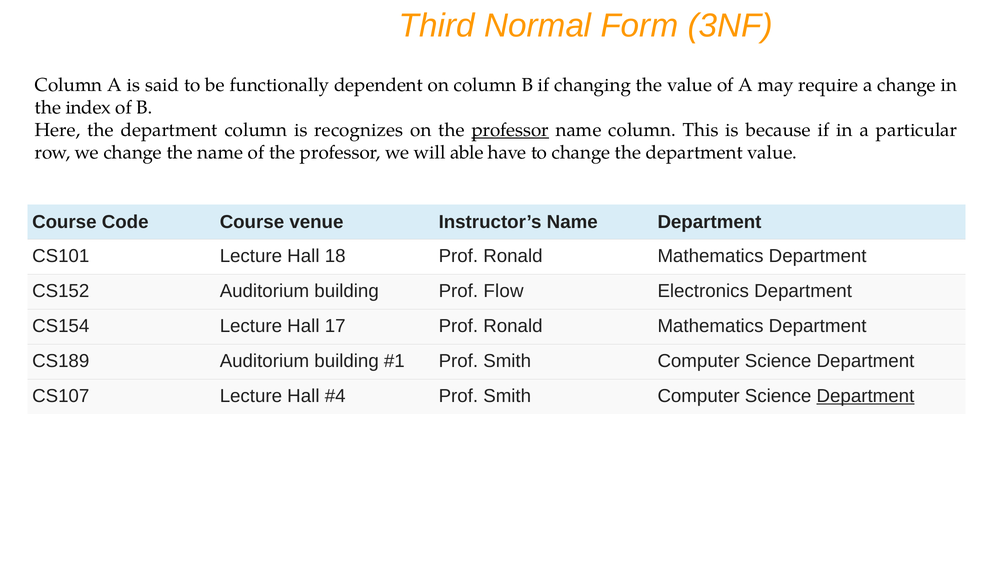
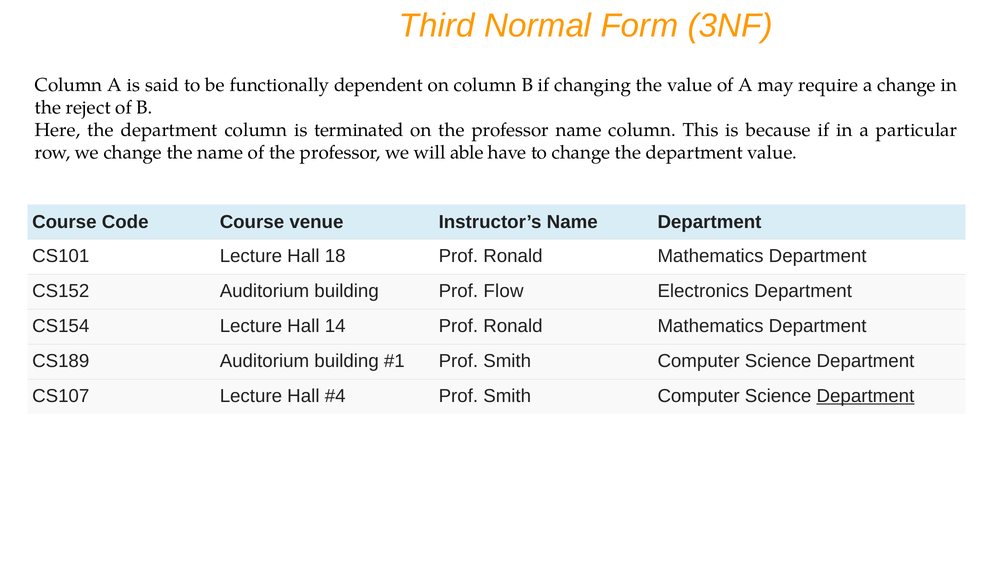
index: index -> reject
recognizes: recognizes -> terminated
professor at (510, 130) underline: present -> none
17: 17 -> 14
